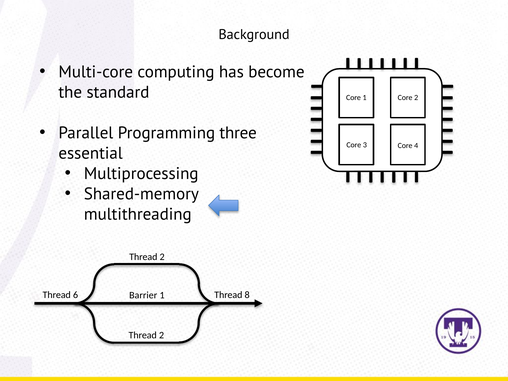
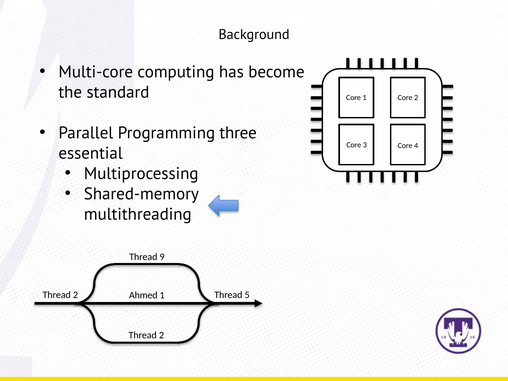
2 at (162, 257): 2 -> 9
6 at (76, 295): 6 -> 2
8: 8 -> 5
Barrier: Barrier -> Ahmed
